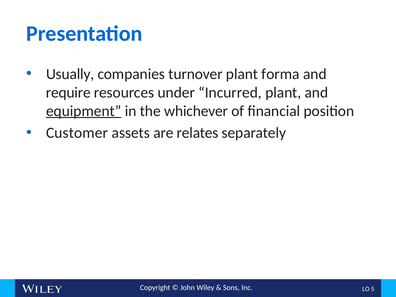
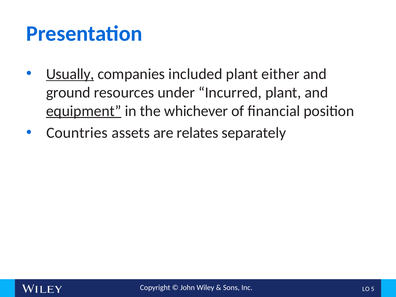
Usually underline: none -> present
turnover: turnover -> included
forma: forma -> either
require: require -> ground
Customer: Customer -> Countries
